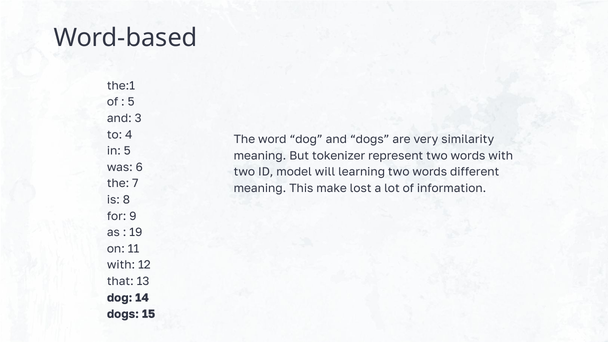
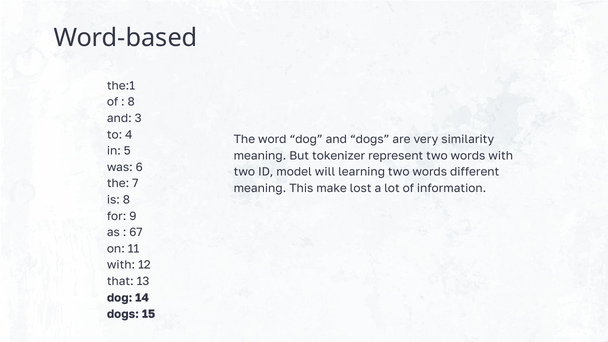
5 at (131, 102): 5 -> 8
19: 19 -> 67
